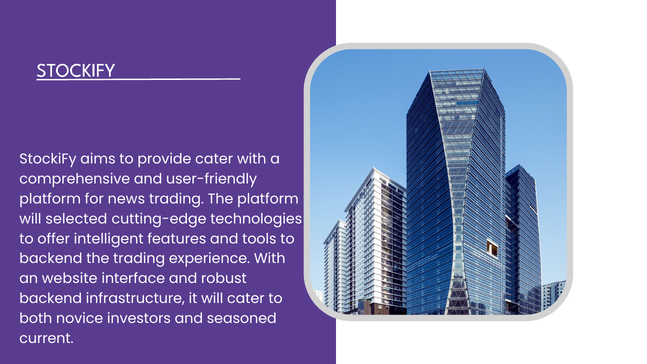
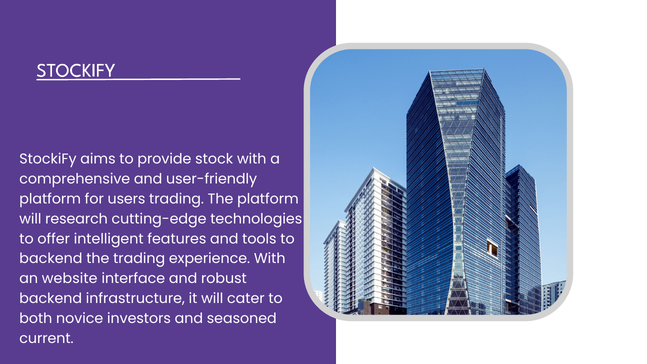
provide cater: cater -> stock
news: news -> users
selected: selected -> research
